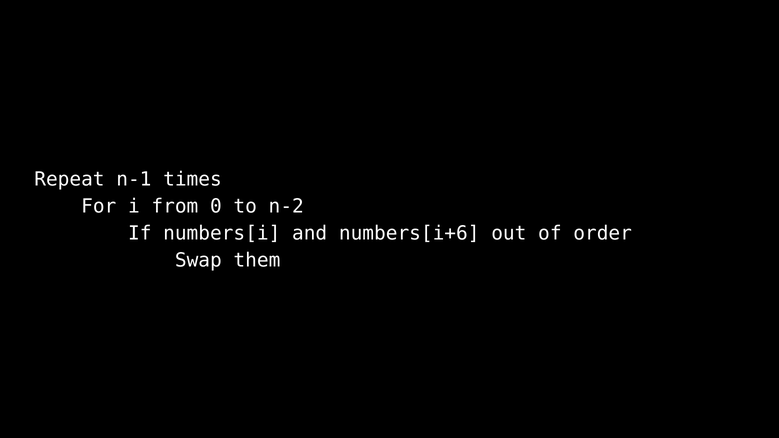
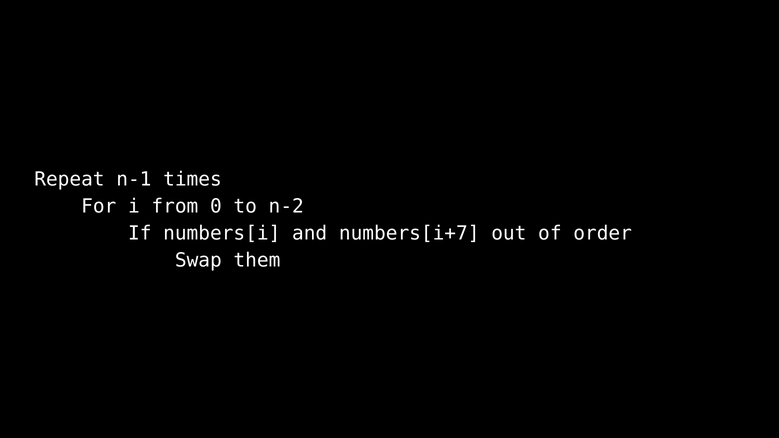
numbers[i+6: numbers[i+6 -> numbers[i+7
